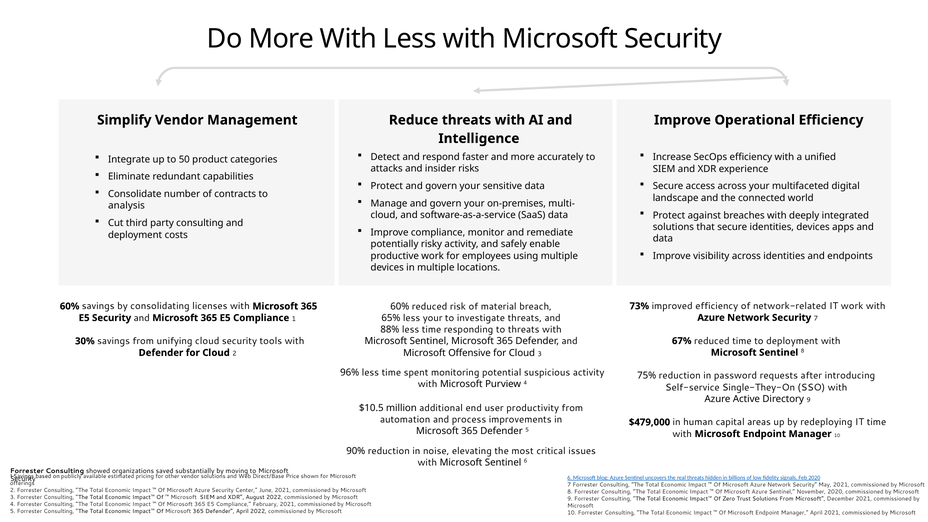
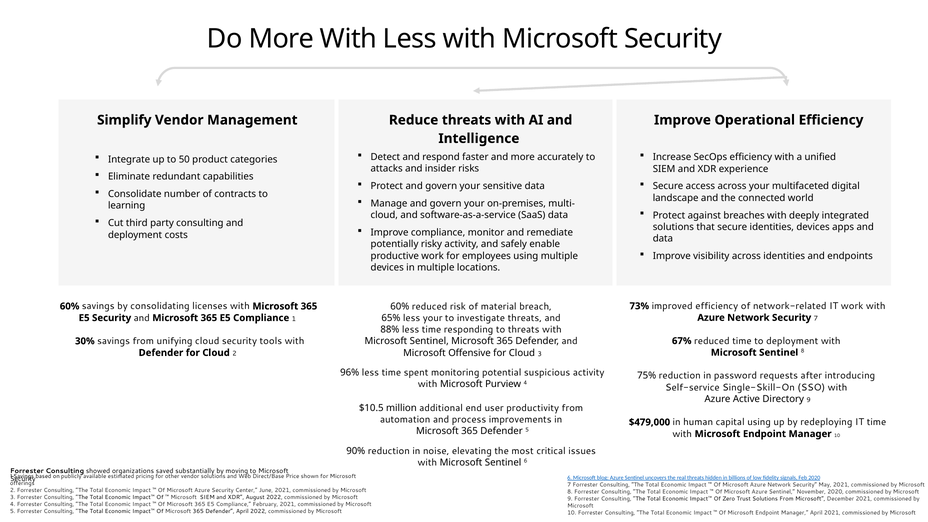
analysis: analysis -> learning
Single-They-On: Single-They-On -> Single-Skill-On
capital areas: areas -> using
